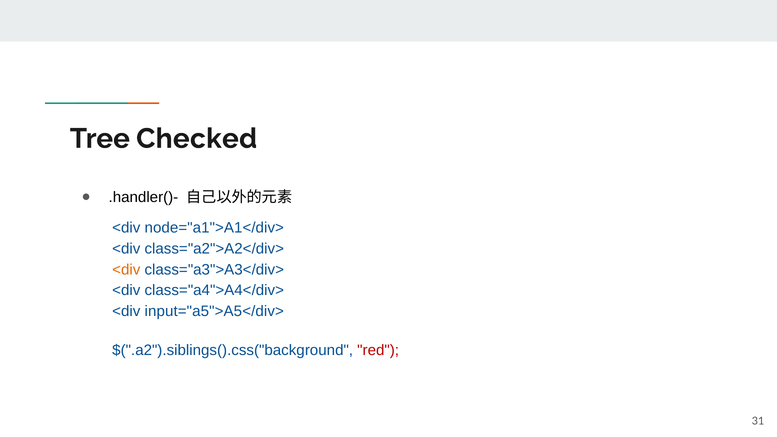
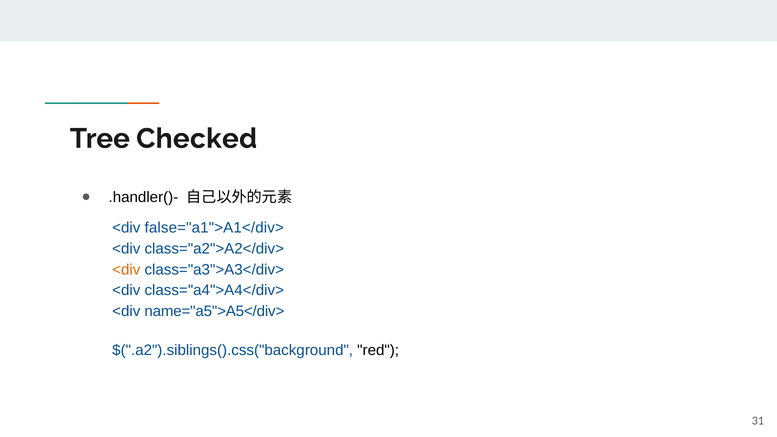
node="a1">A1</div>: node="a1">A1</div> -> false="a1">A1</div>
input="a5">A5</div>: input="a5">A5</div> -> name="a5">A5</div>
red colour: red -> black
